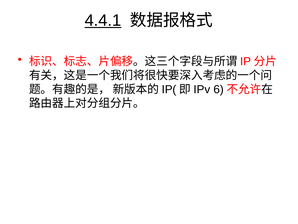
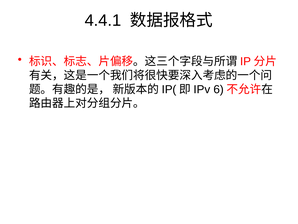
4.4.1 underline: present -> none
